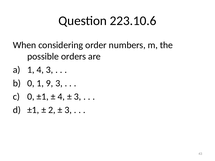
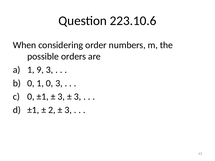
1 4: 4 -> 9
1 9: 9 -> 0
4 at (61, 97): 4 -> 3
